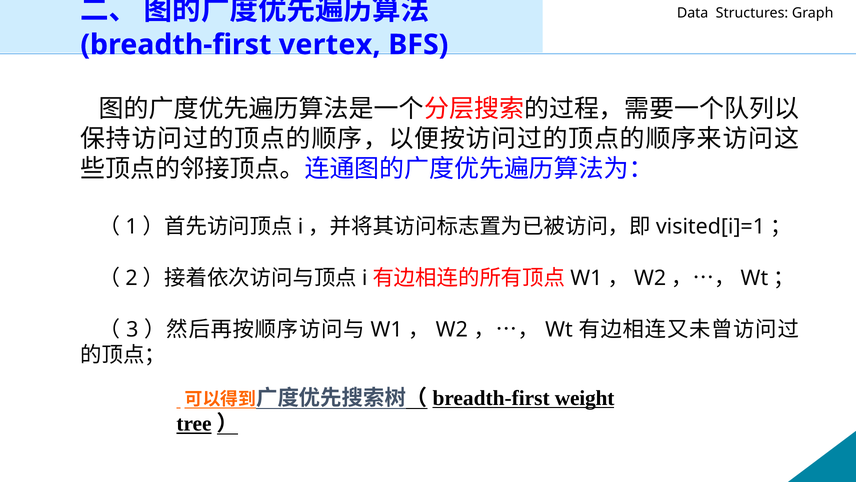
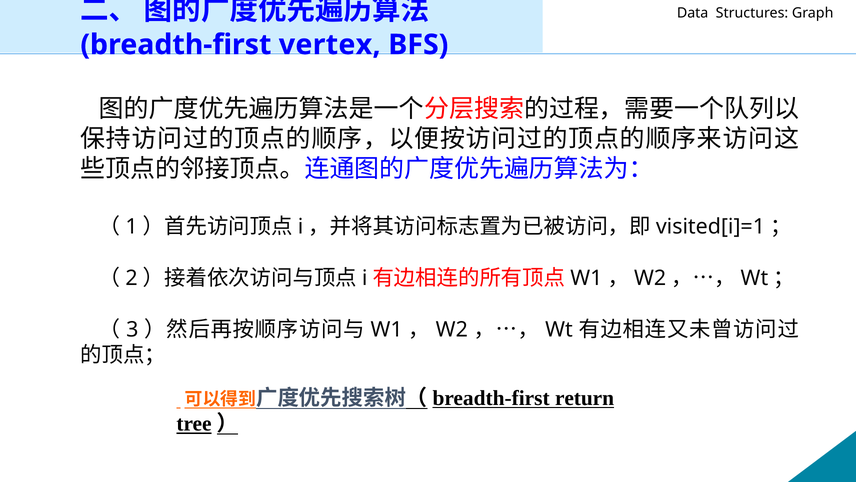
weight: weight -> return
